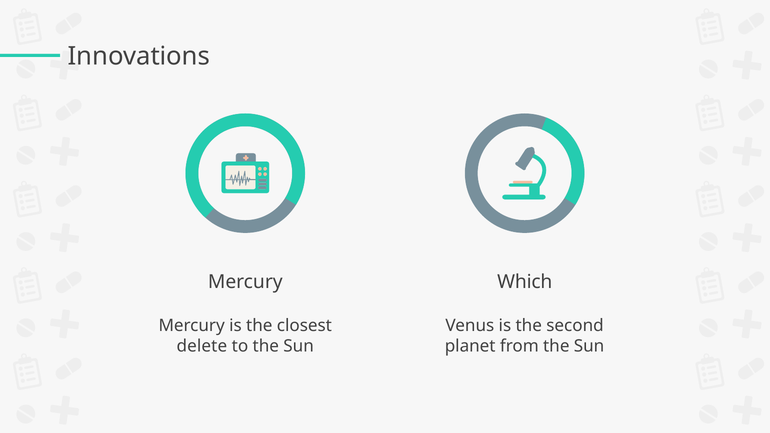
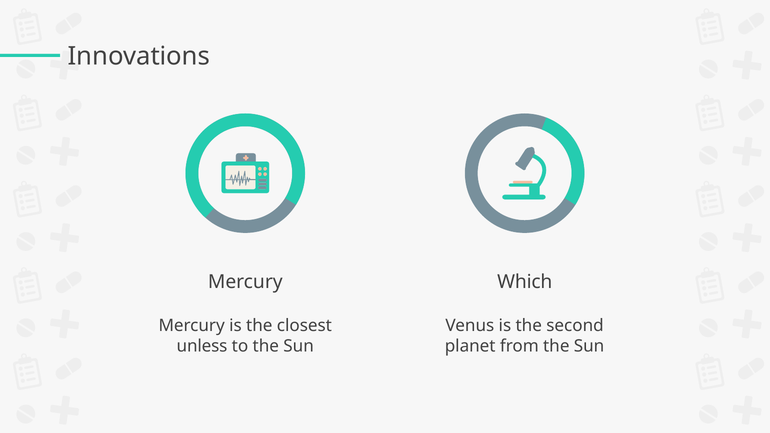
delete: delete -> unless
